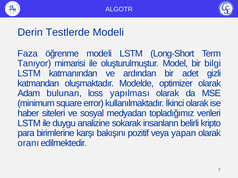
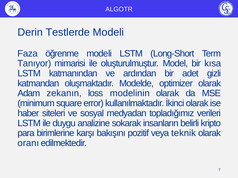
bilgi: bilgi -> kısa
bulunan: bulunan -> zekanın
yapılması: yapılması -> modelinin
yapan: yapan -> teknik
